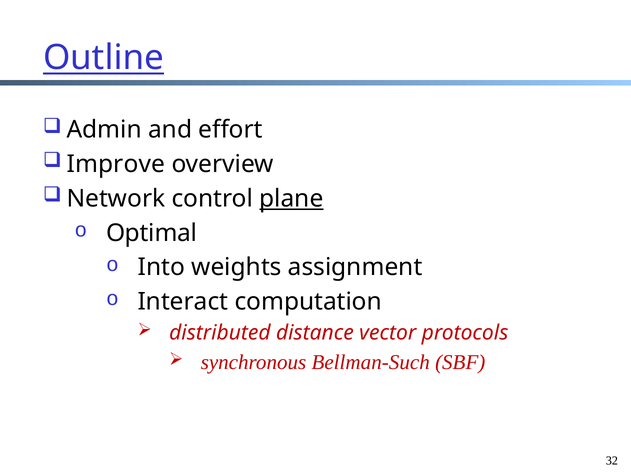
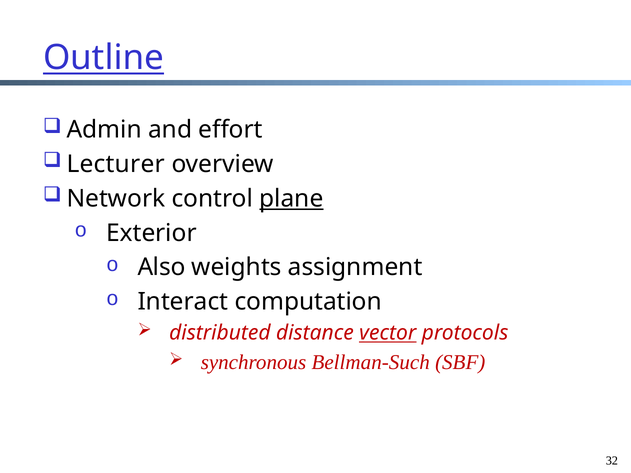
Improve: Improve -> Lecturer
Optimal: Optimal -> Exterior
Into: Into -> Also
vector underline: none -> present
